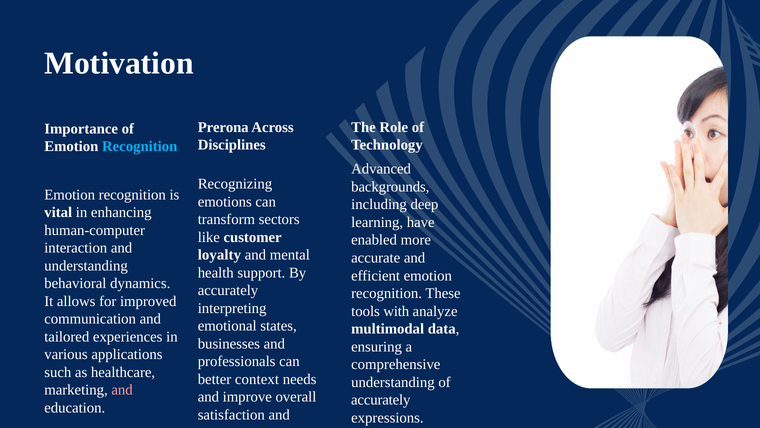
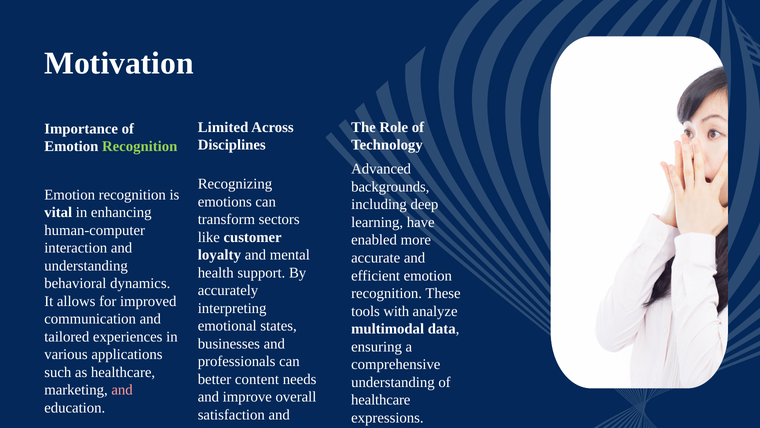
Prerona: Prerona -> Limited
Recognition at (140, 146) colour: light blue -> light green
context: context -> content
accurately at (381, 400): accurately -> healthcare
